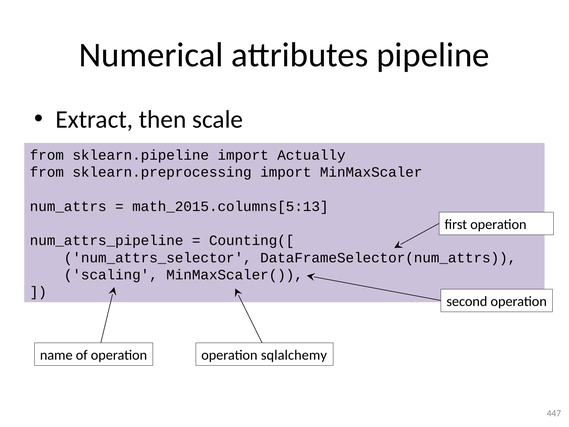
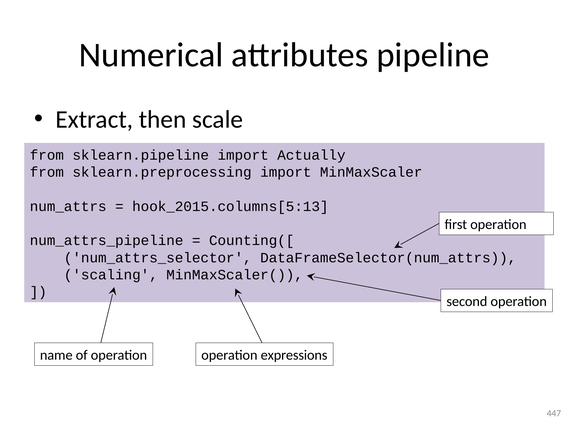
math_2015.columns[5:13: math_2015.columns[5:13 -> hook_2015.columns[5:13
sqlalchemy: sqlalchemy -> expressions
